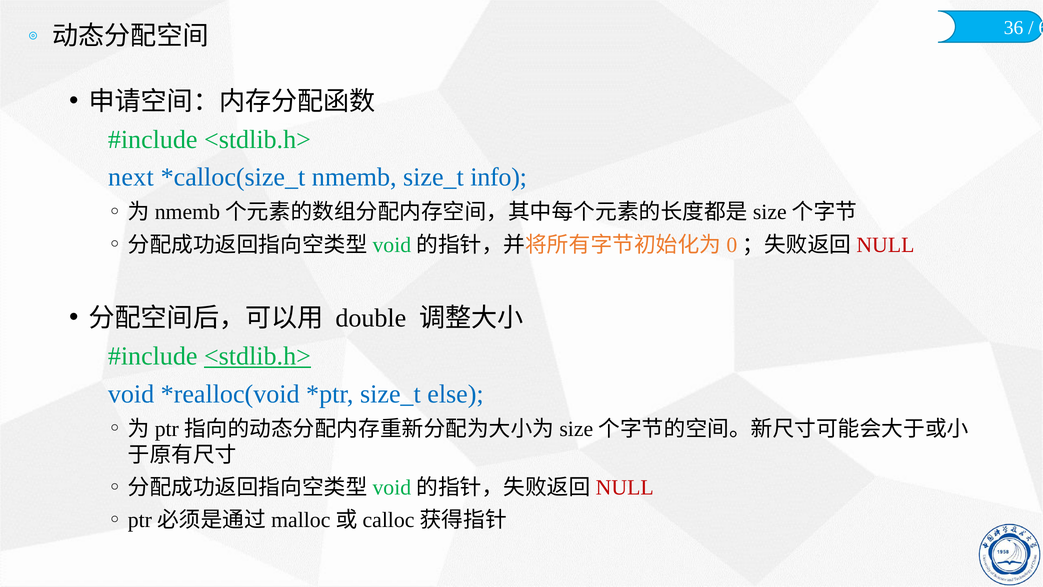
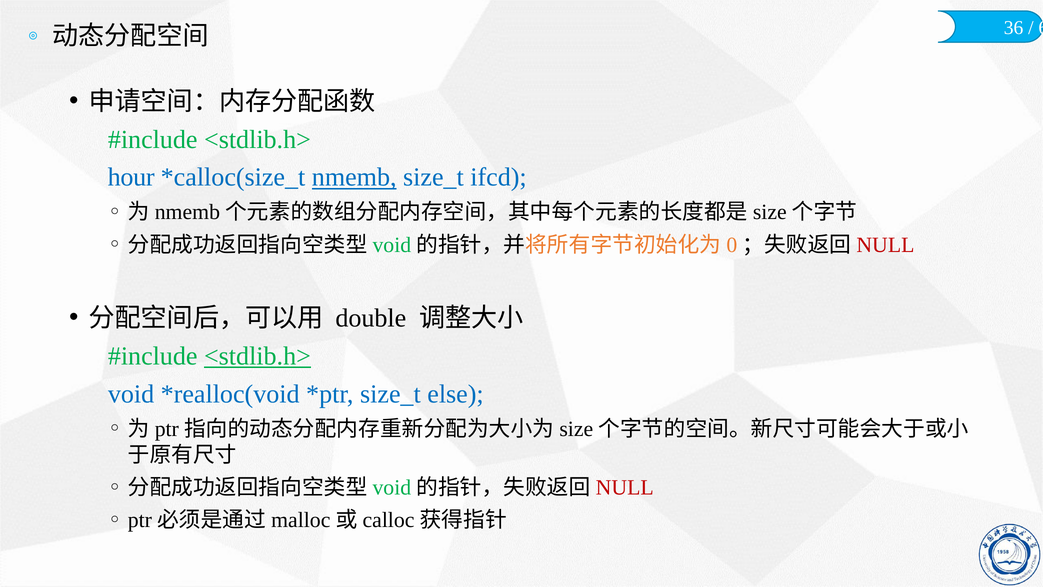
next: next -> hour
nmemb underline: none -> present
info: info -> ifcd
